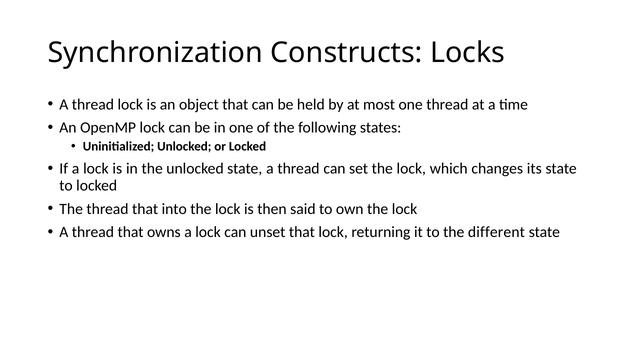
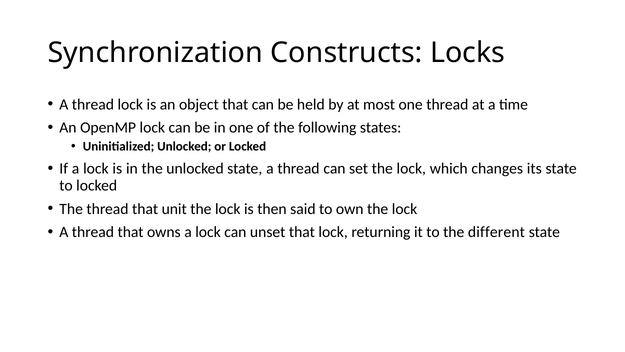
into: into -> unit
